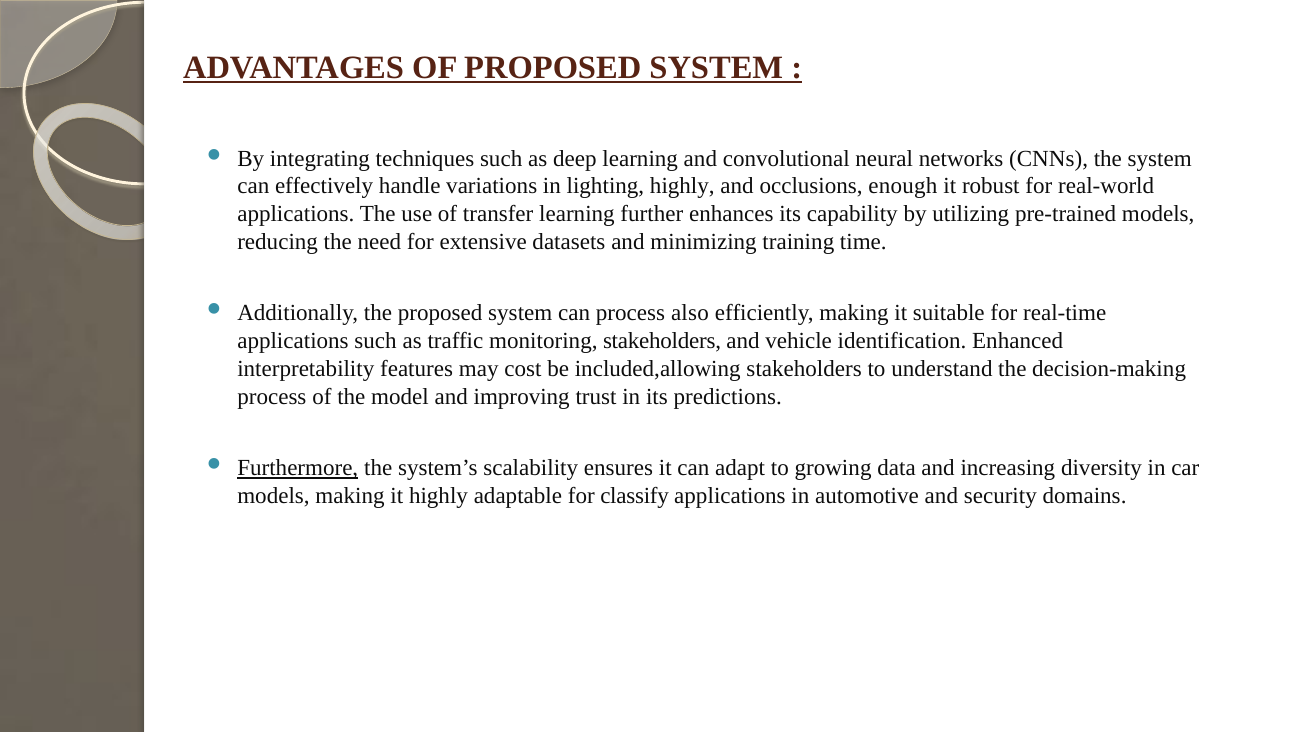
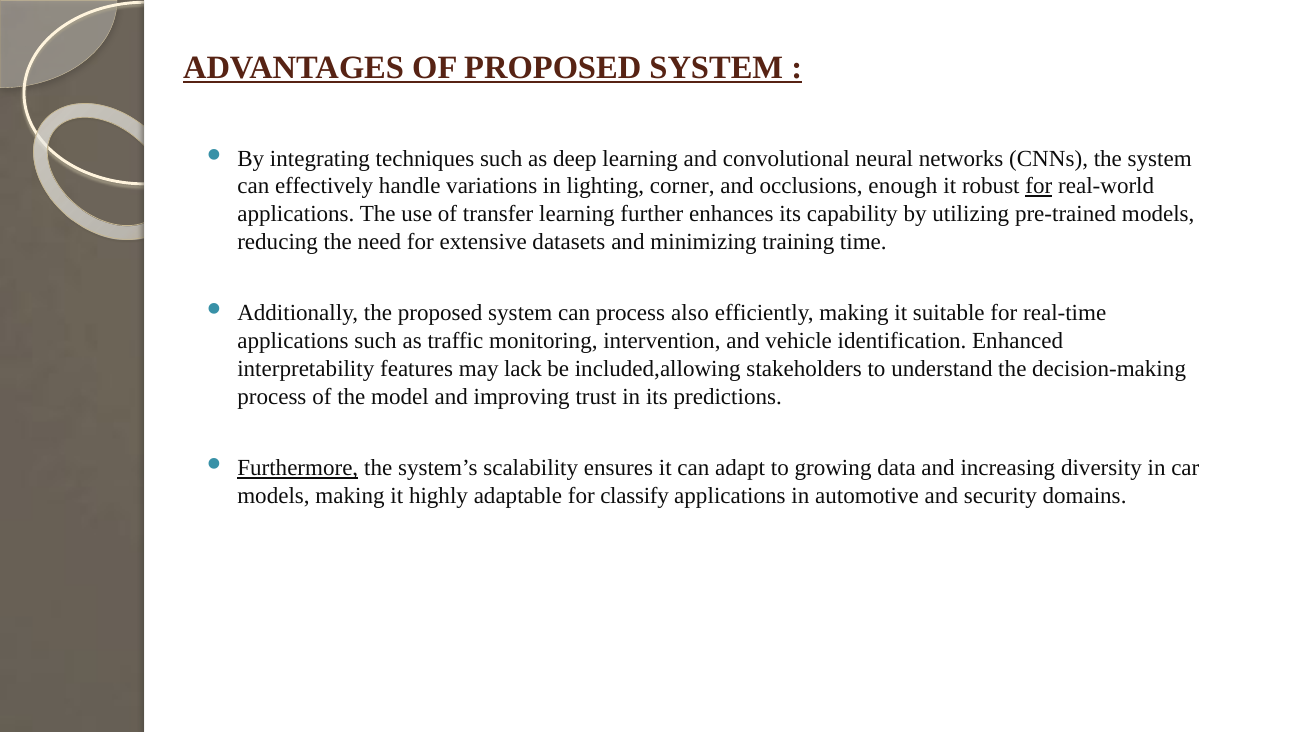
lighting highly: highly -> corner
for at (1039, 186) underline: none -> present
monitoring stakeholders: stakeholders -> intervention
cost: cost -> lack
